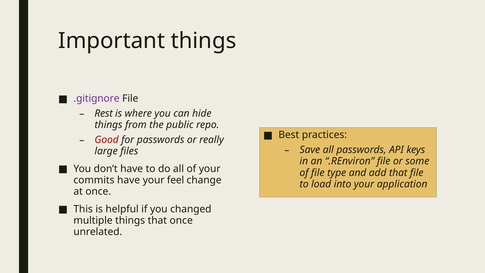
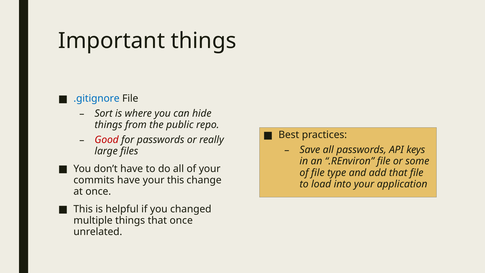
.gitignore colour: purple -> blue
Rest: Rest -> Sort
your feel: feel -> this
